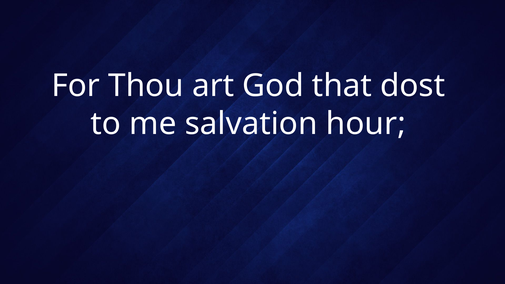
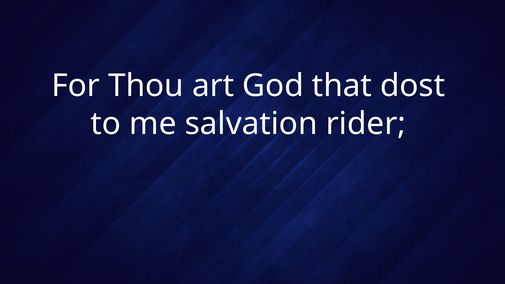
hour: hour -> rider
